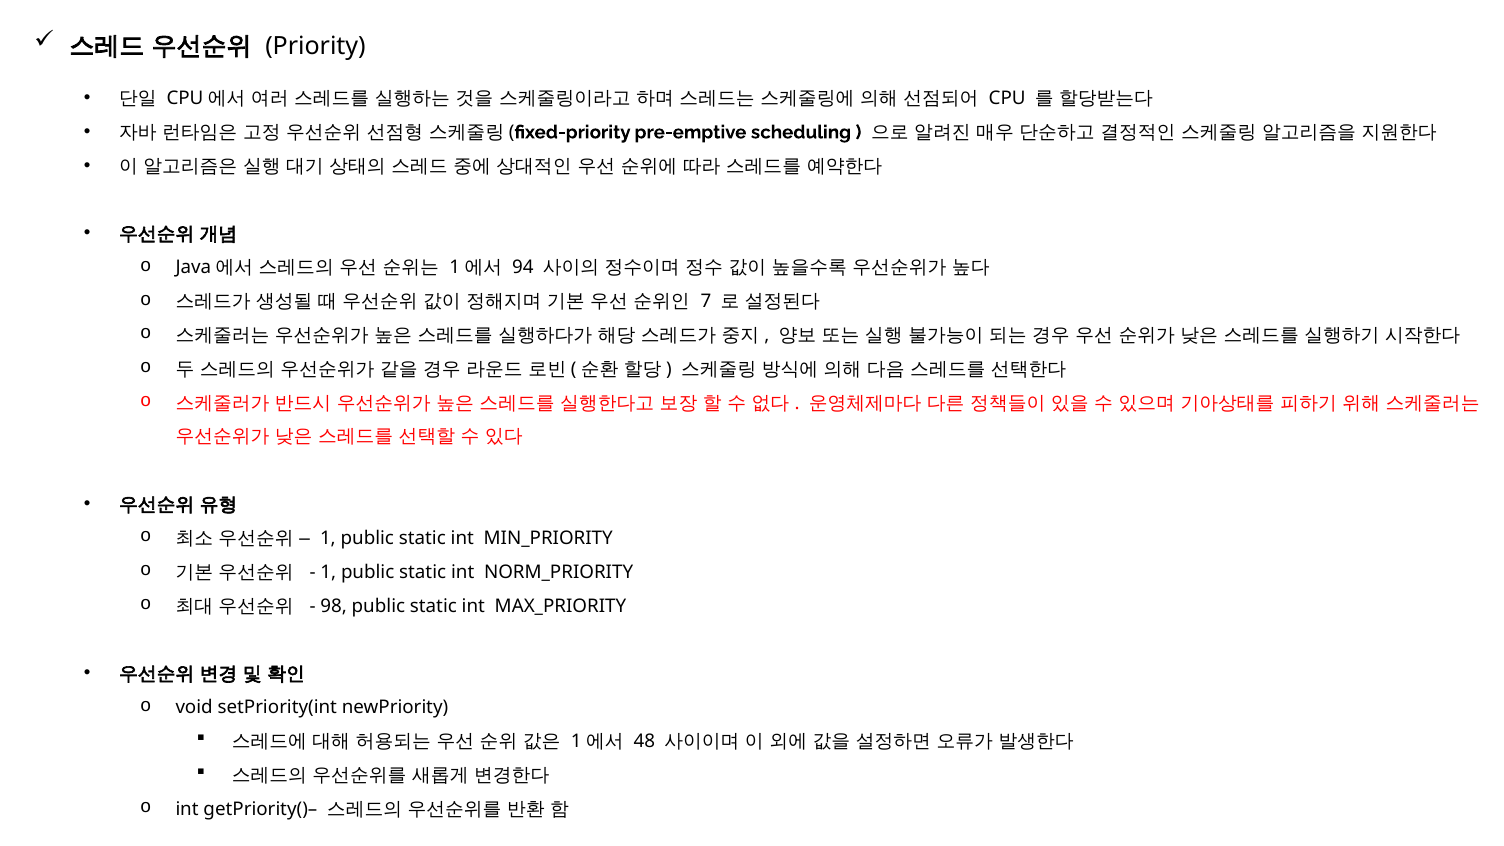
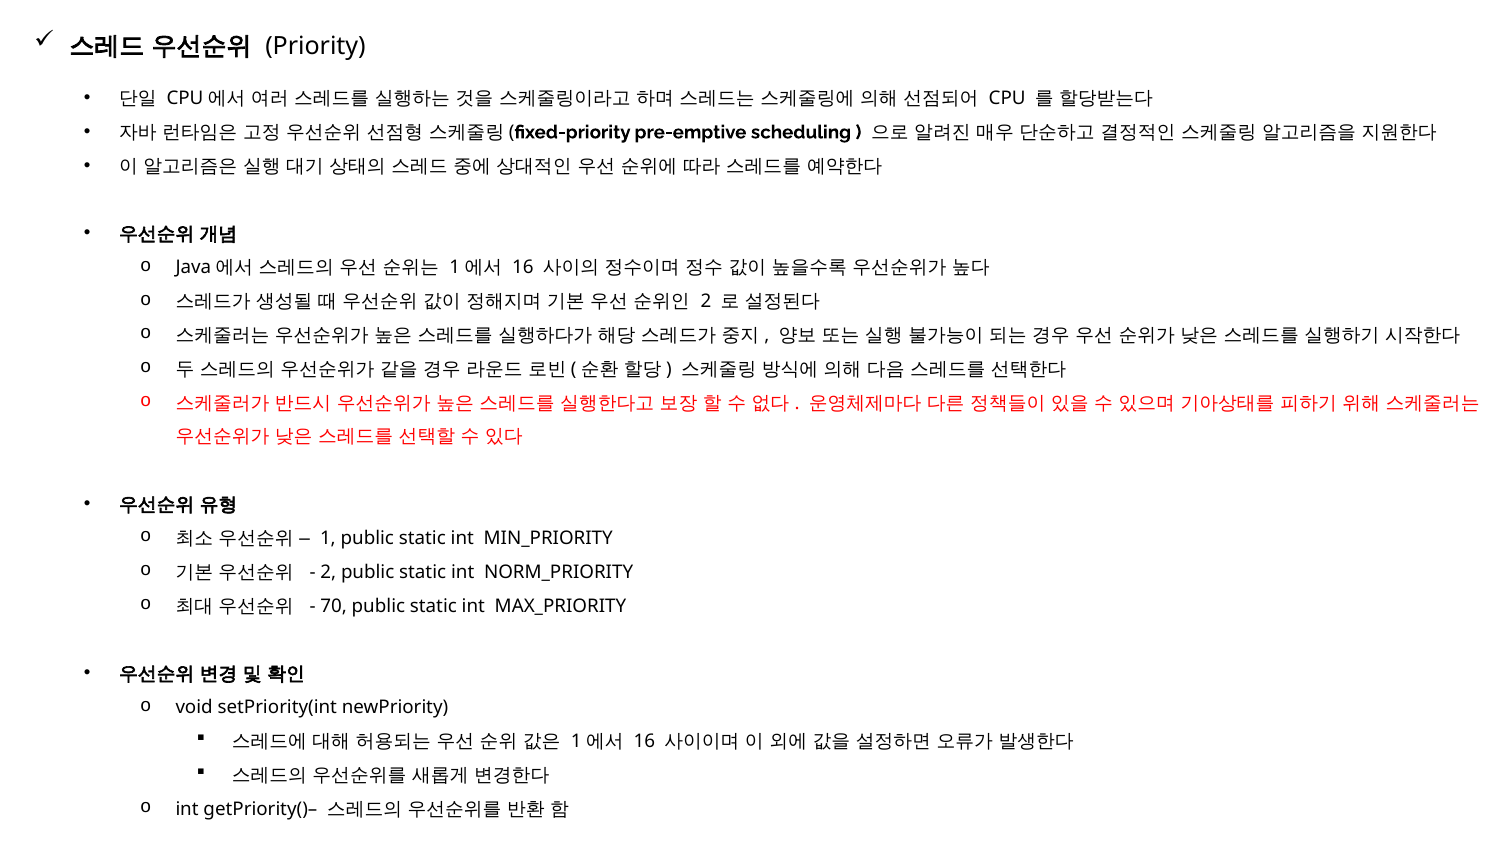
94 at (523, 268): 94 -> 16
7 at (706, 301): 7 -> 2
1 at (328, 572): 1 -> 2
98: 98 -> 70
48 at (644, 741): 48 -> 16
